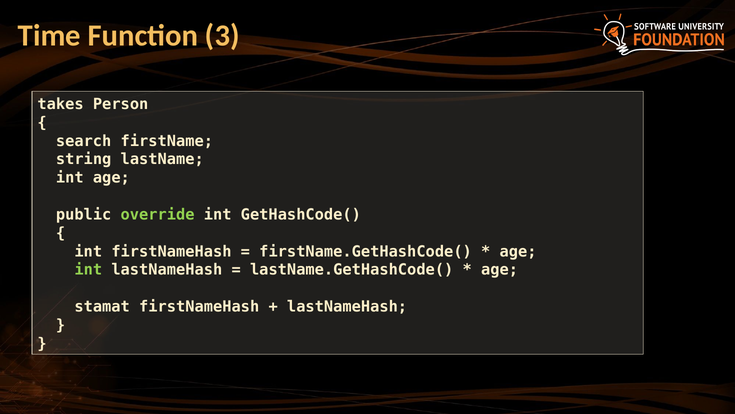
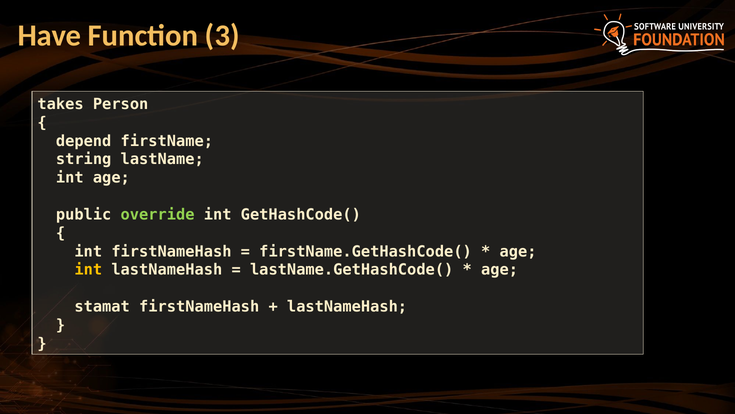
Time: Time -> Have
search: search -> depend
int at (88, 270) colour: light green -> yellow
